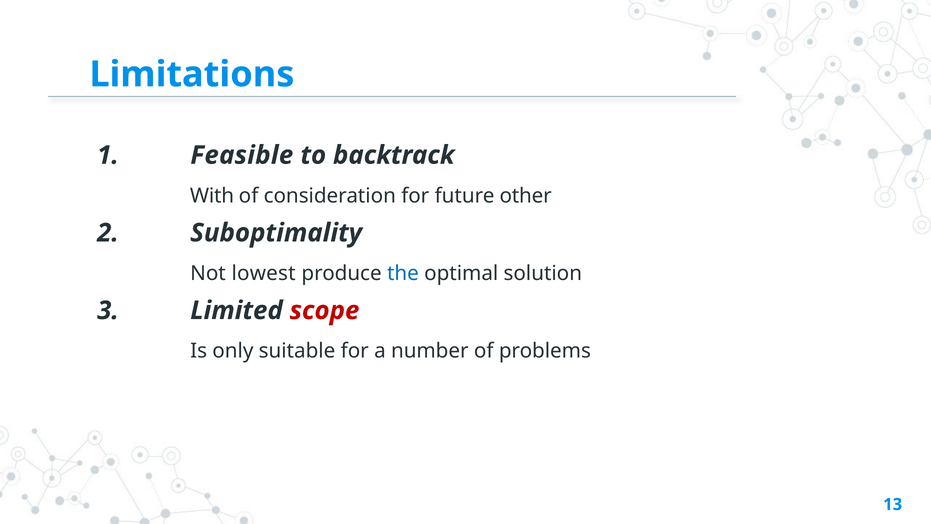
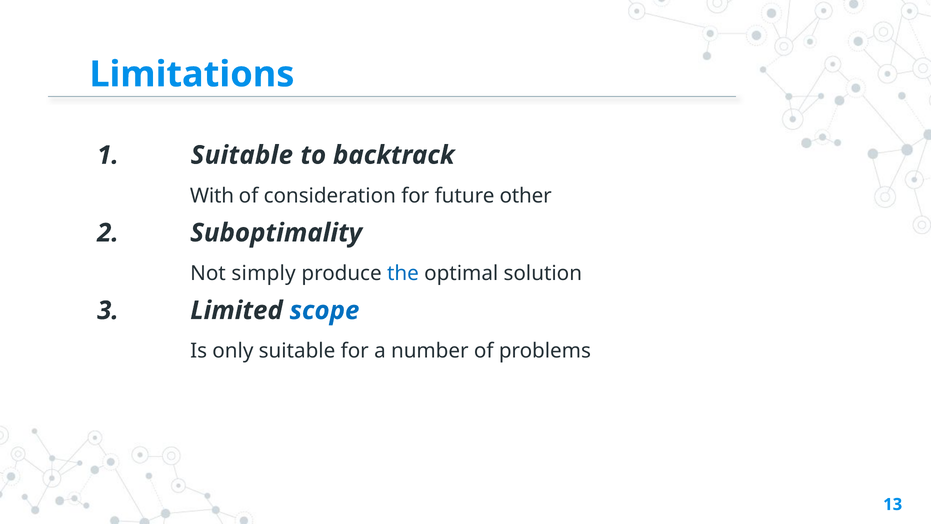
1 Feasible: Feasible -> Suitable
lowest: lowest -> simply
scope colour: red -> blue
